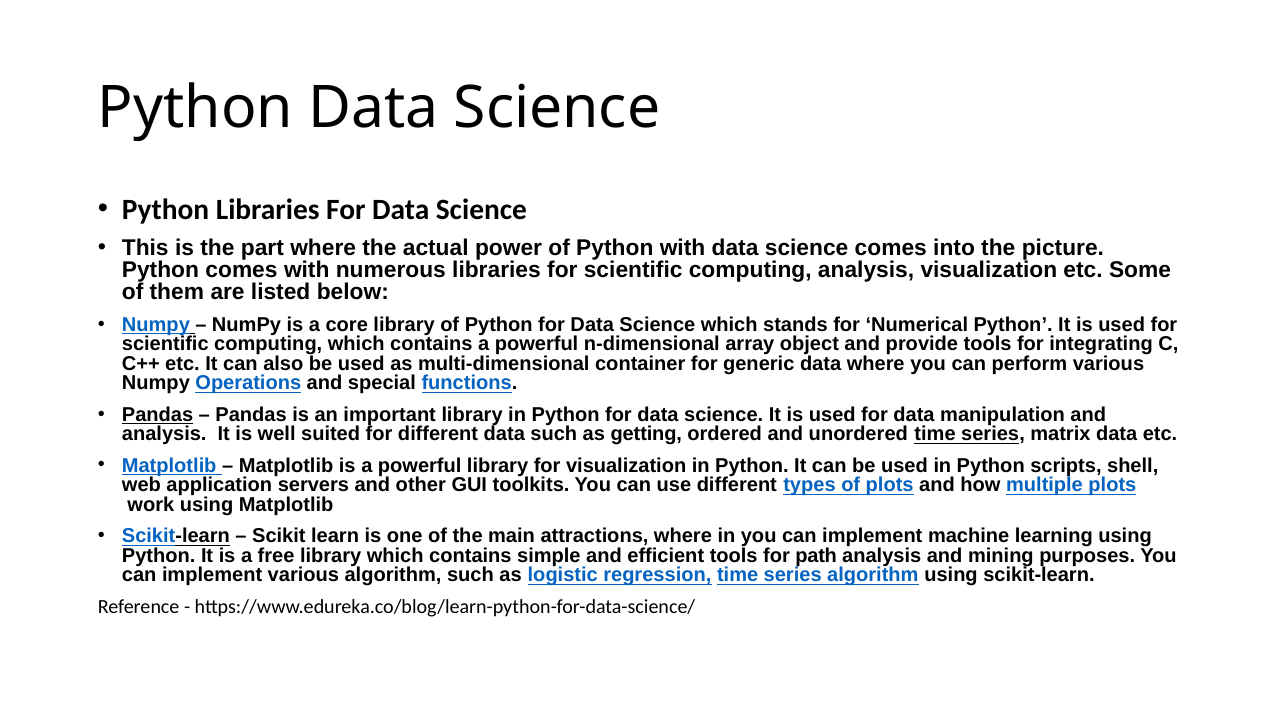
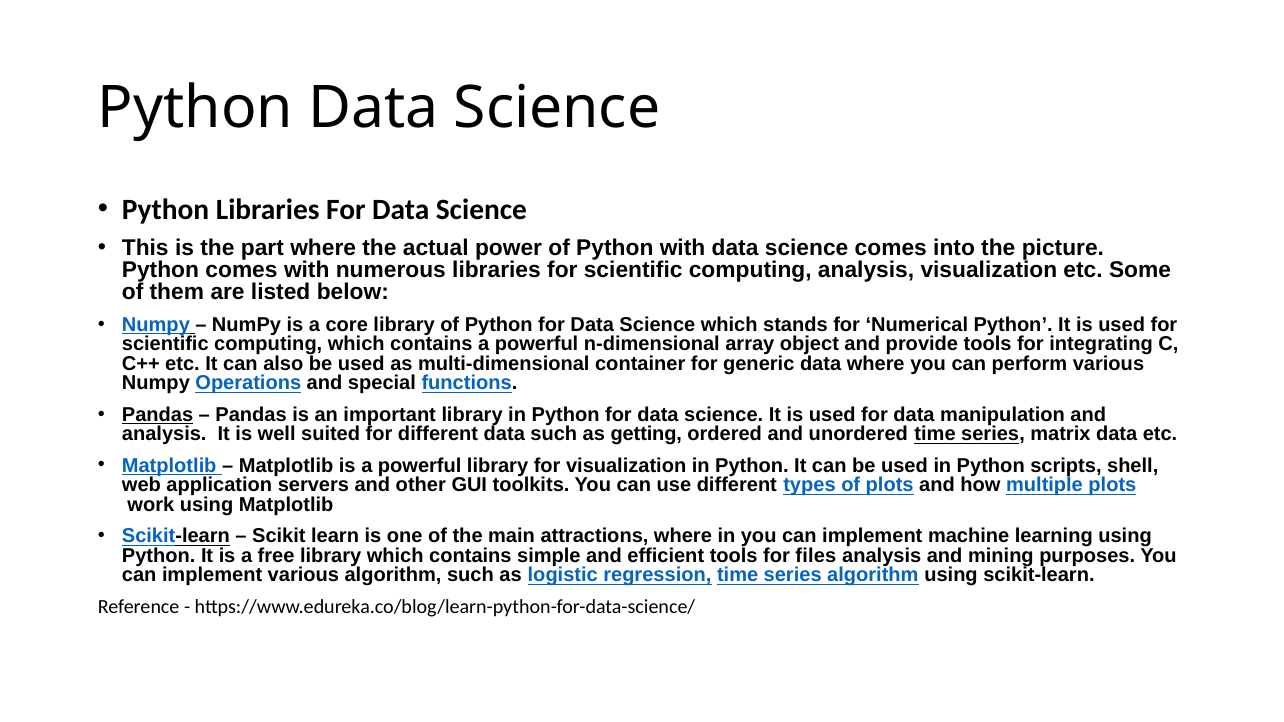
path: path -> files
